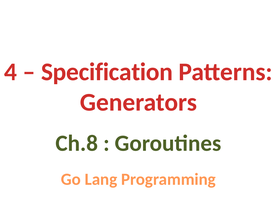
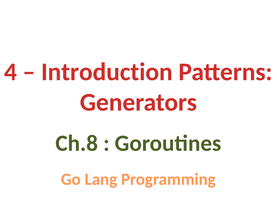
Specification: Specification -> Introduction
